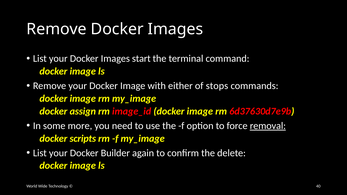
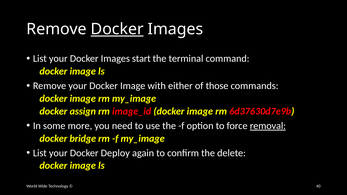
Docker at (117, 29) underline: none -> present
stops: stops -> those
scripts: scripts -> bridge
Builder: Builder -> Deploy
